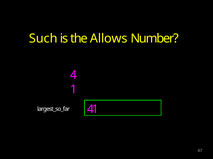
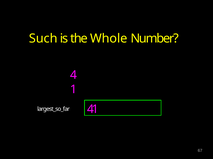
Allows: Allows -> Whole
